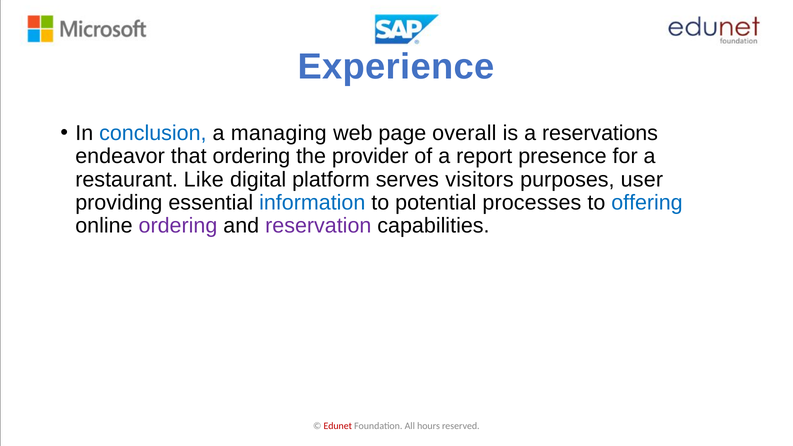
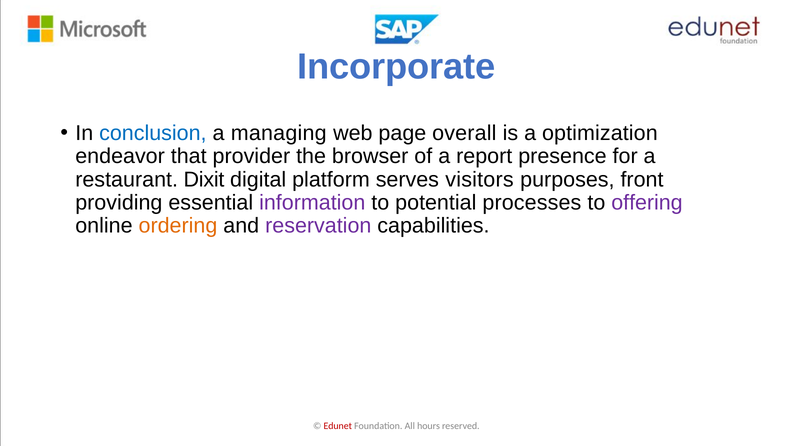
Experience: Experience -> Incorporate
reservations: reservations -> optimization
that ordering: ordering -> provider
provider: provider -> browser
Like: Like -> Dixit
user: user -> front
information colour: blue -> purple
offering colour: blue -> purple
ordering at (178, 226) colour: purple -> orange
